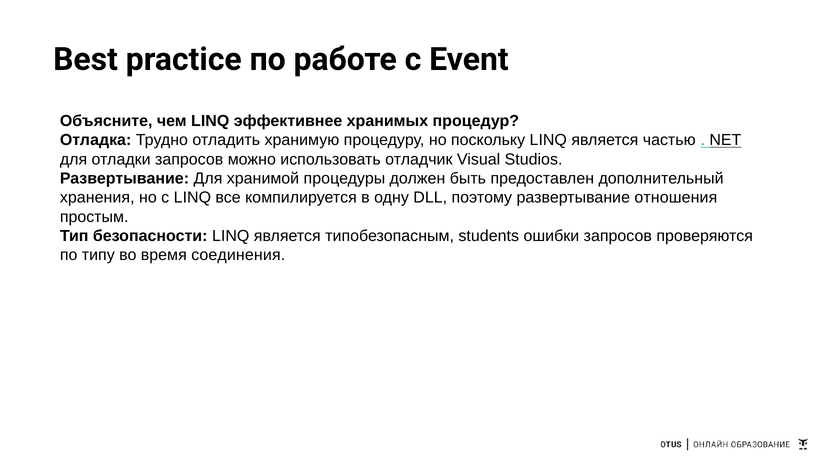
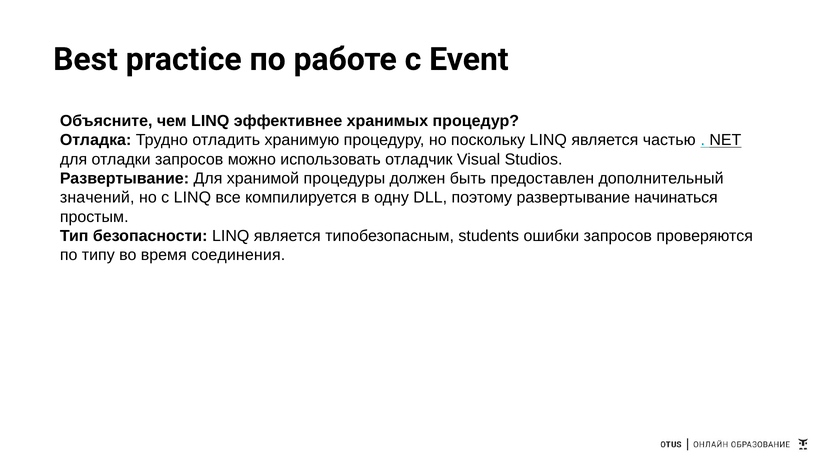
хранения: хранения -> значений
отношения: отношения -> начинаться
